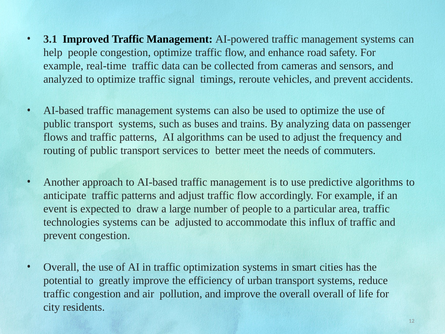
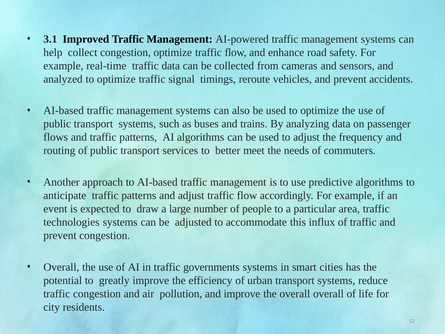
help people: people -> collect
optimization: optimization -> governments
